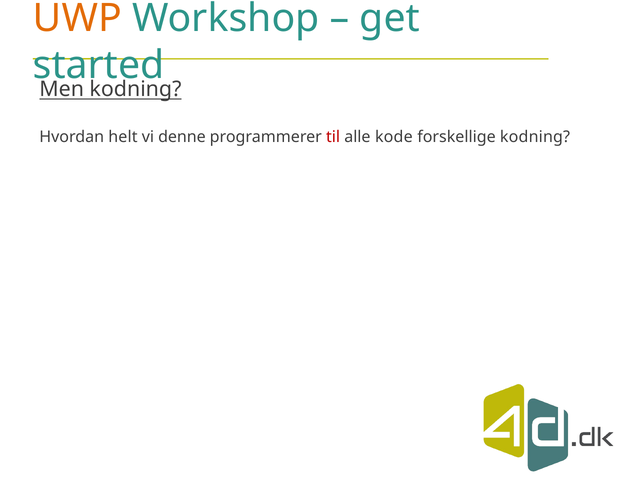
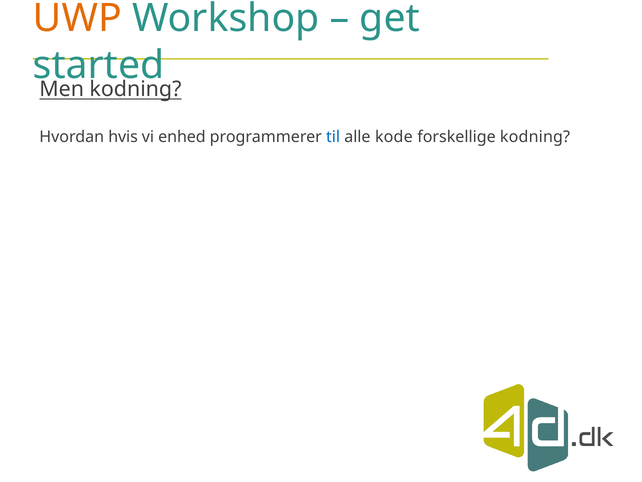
helt: helt -> hvis
denne: denne -> enhed
til colour: red -> blue
